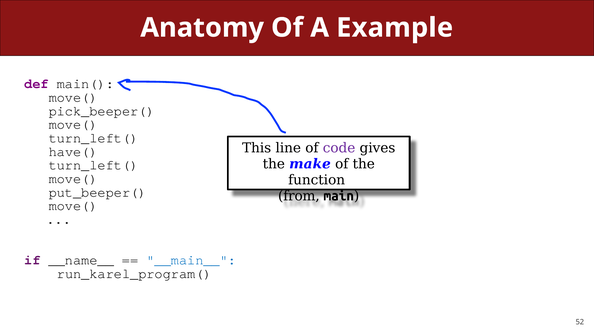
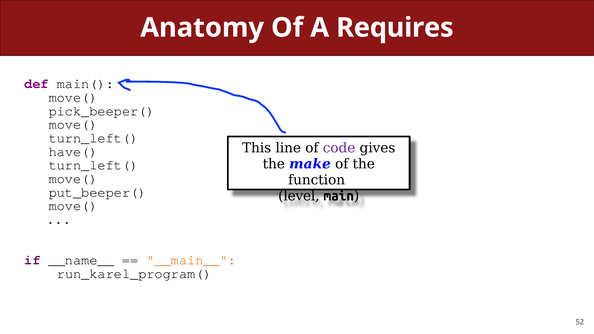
Example: Example -> Requires
from: from -> level
__main__ colour: blue -> orange
